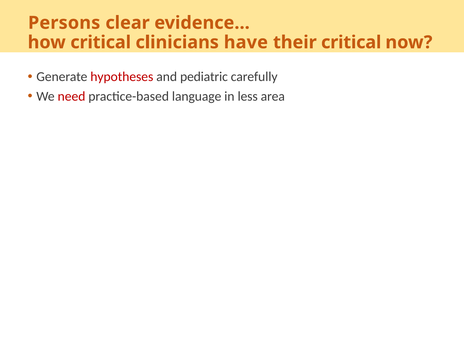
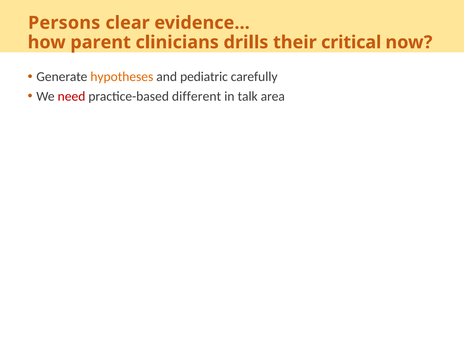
how critical: critical -> parent
have: have -> drills
hypotheses colour: red -> orange
language: language -> different
less: less -> talk
